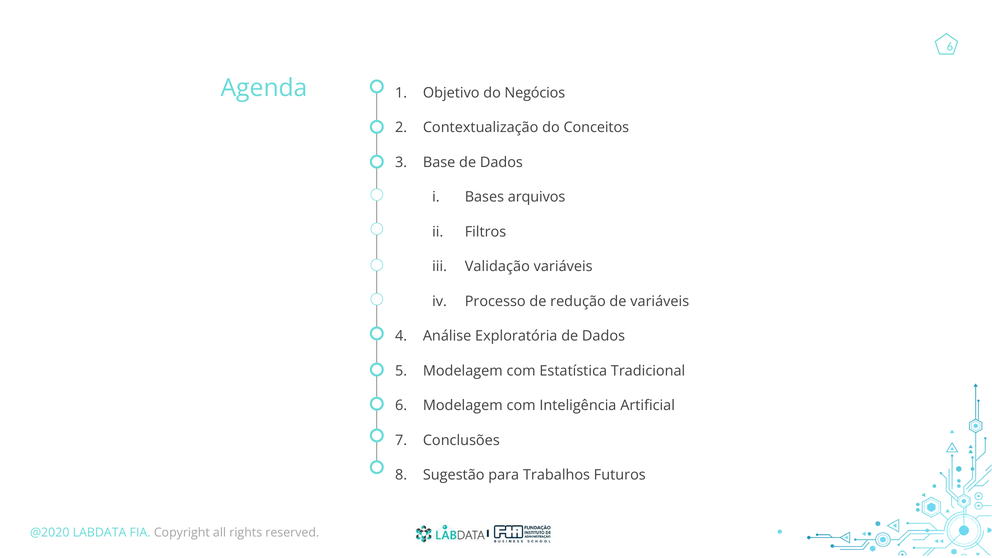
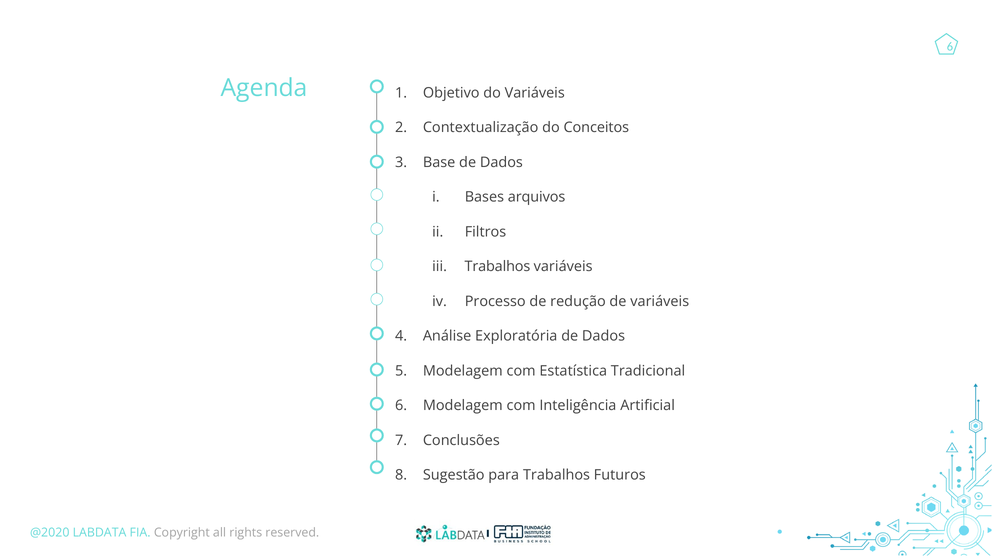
do Negócios: Negócios -> Variáveis
Validação at (497, 267): Validação -> Trabalhos
